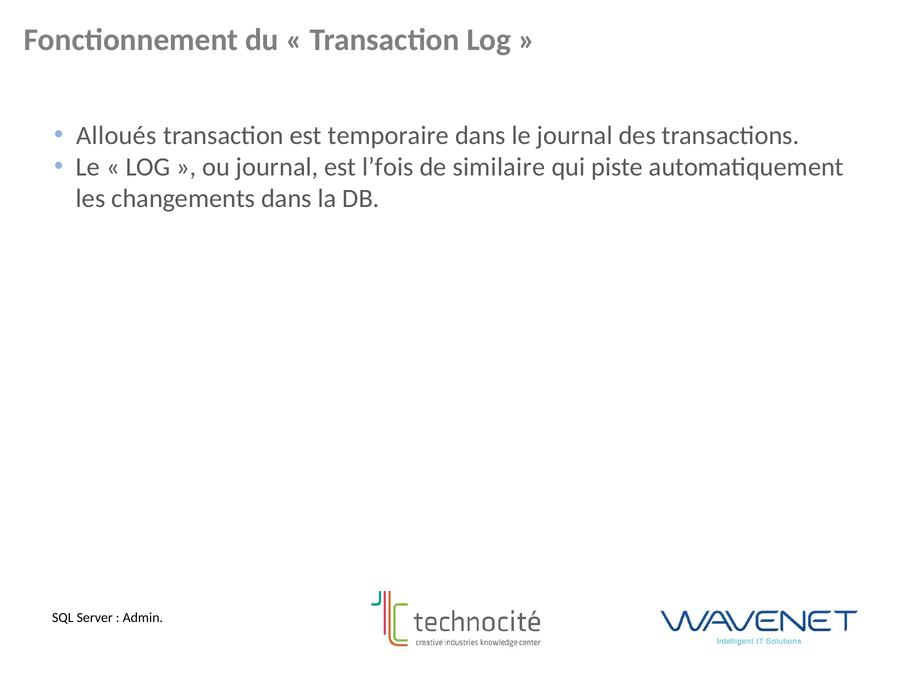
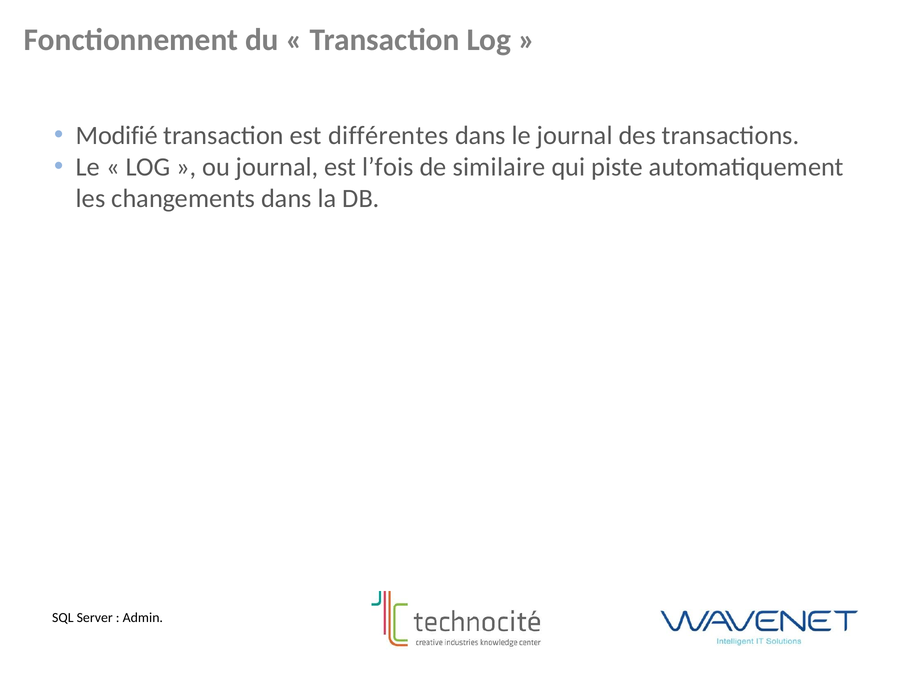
Alloués: Alloués -> Modifié
temporaire: temporaire -> différentes
